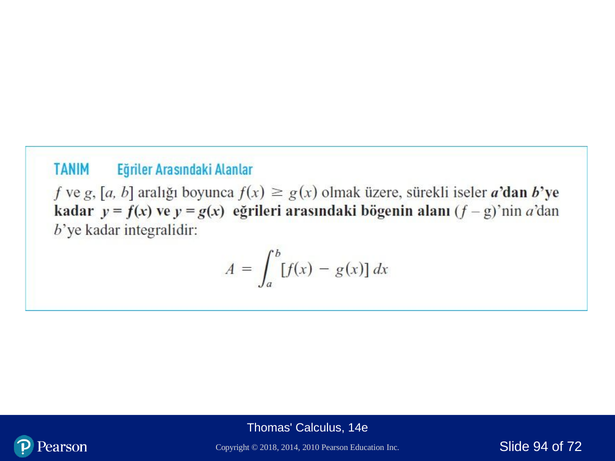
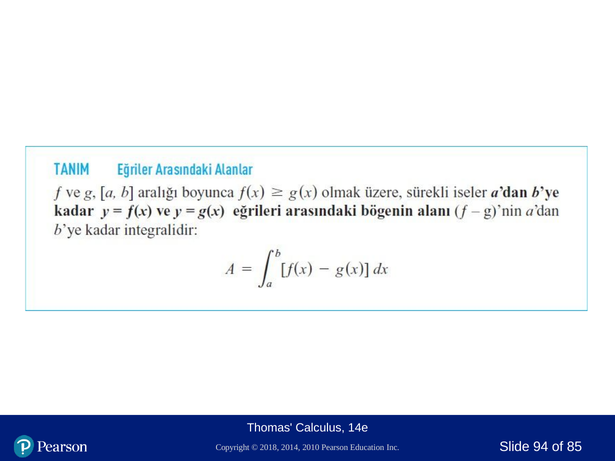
72: 72 -> 85
